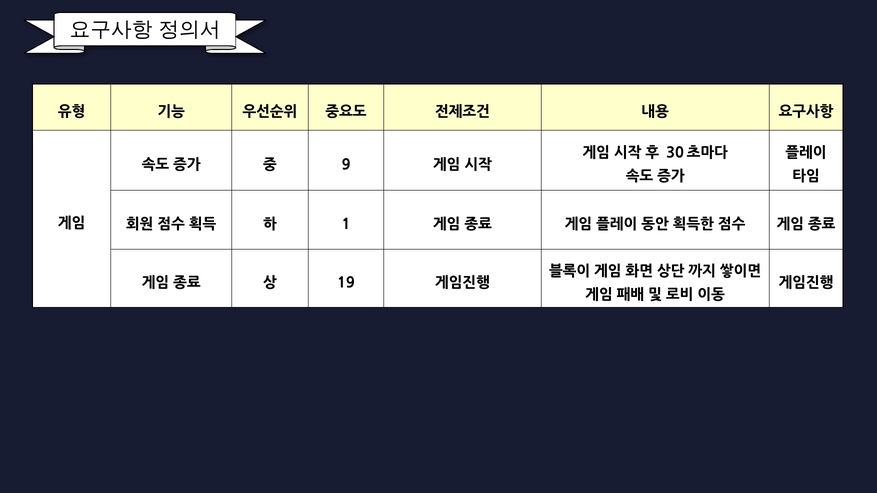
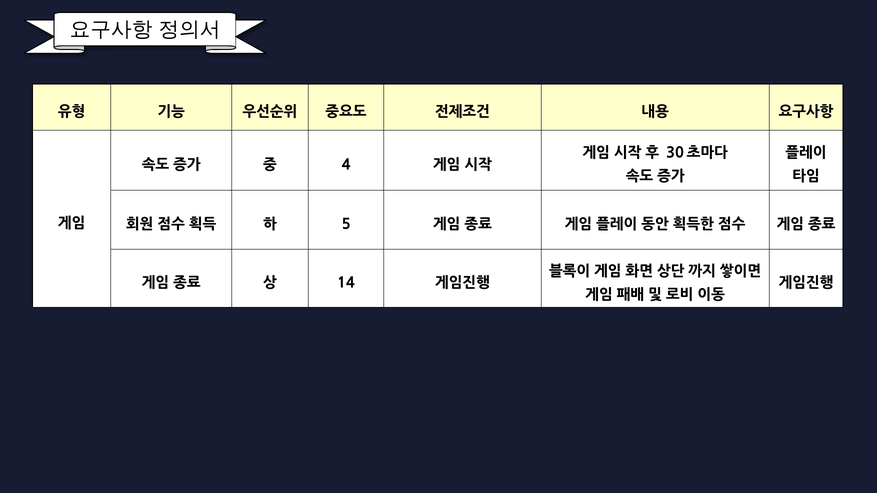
9: 9 -> 4
1: 1 -> 5
19: 19 -> 14
